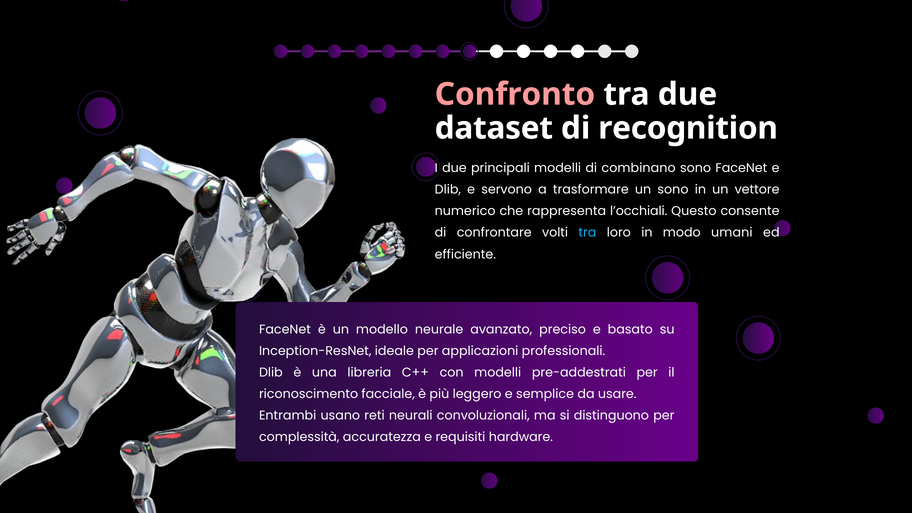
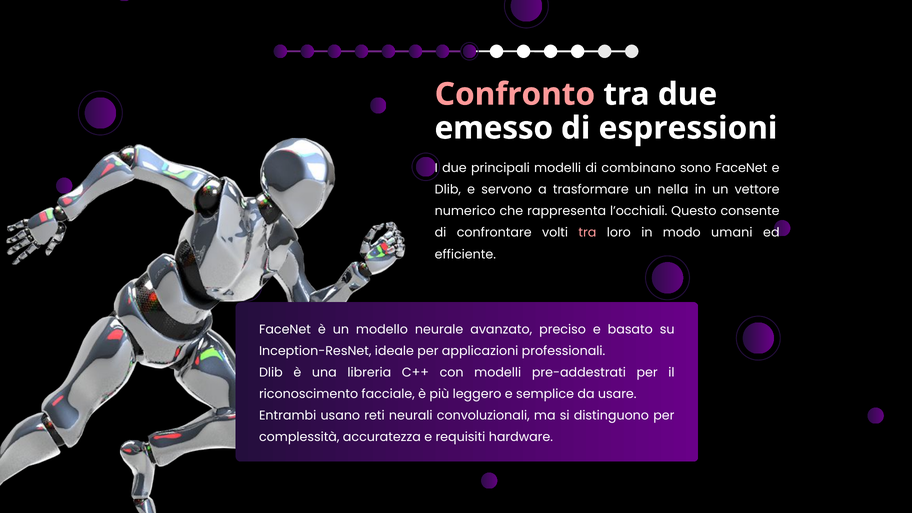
dataset: dataset -> emesso
recognition: recognition -> espressioni
un sono: sono -> nella
tra at (587, 233) colour: light blue -> pink
